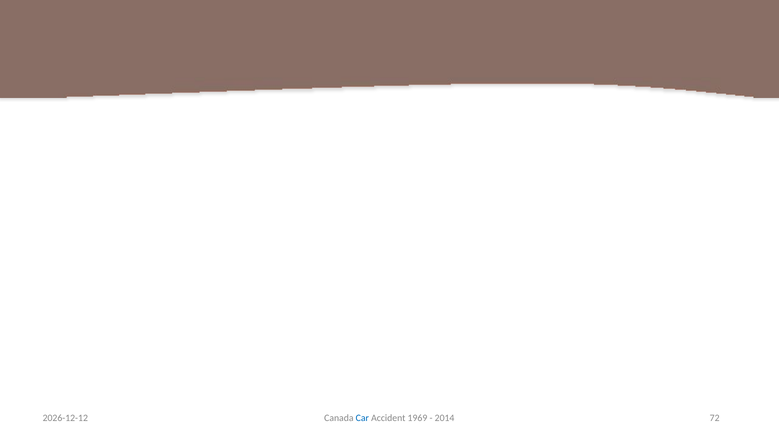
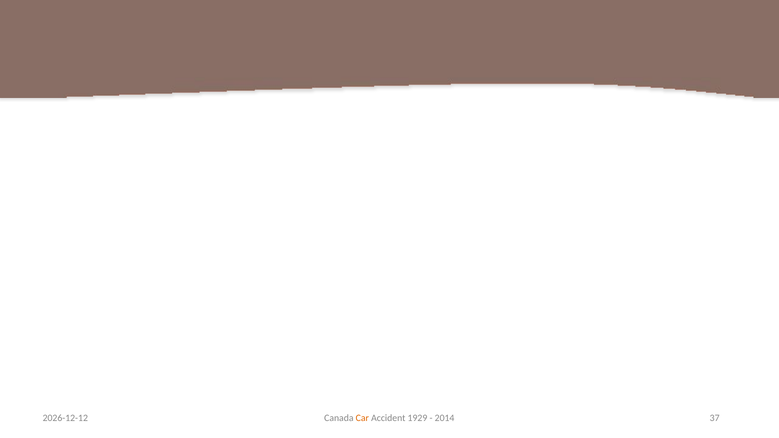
Car colour: blue -> orange
1969: 1969 -> 1929
72: 72 -> 37
